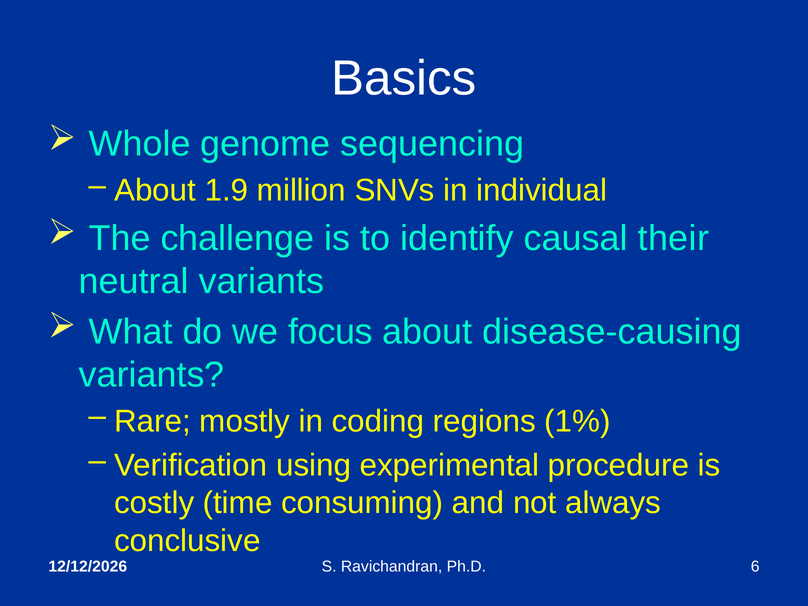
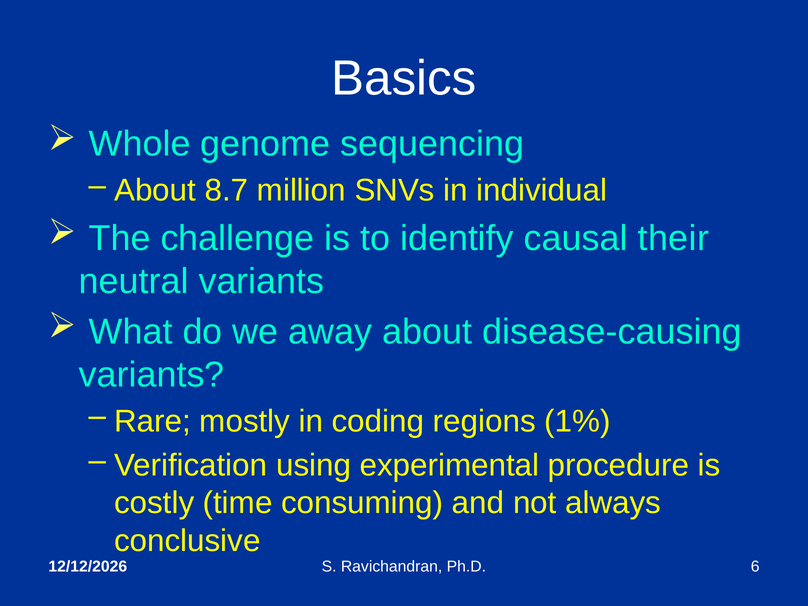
1.9: 1.9 -> 8.7
focus: focus -> away
